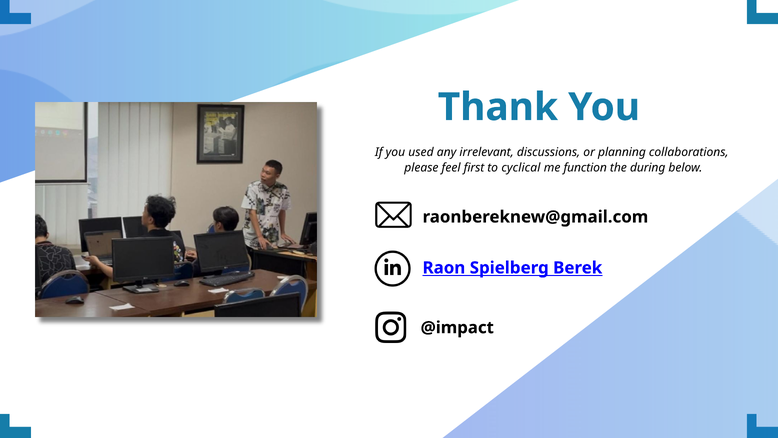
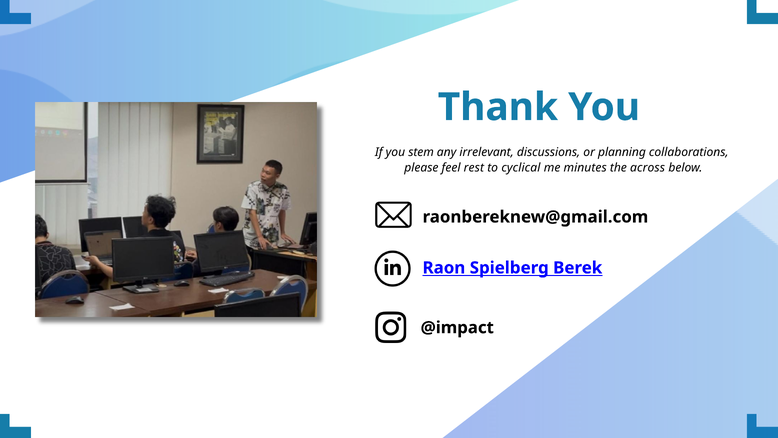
used: used -> stem
first: first -> rest
function: function -> minutes
during: during -> across
